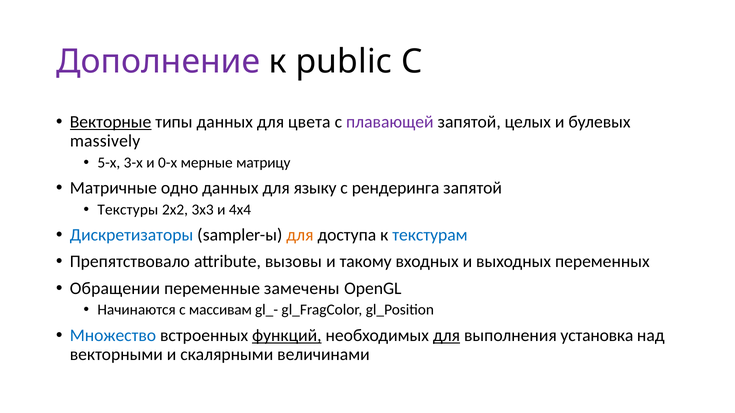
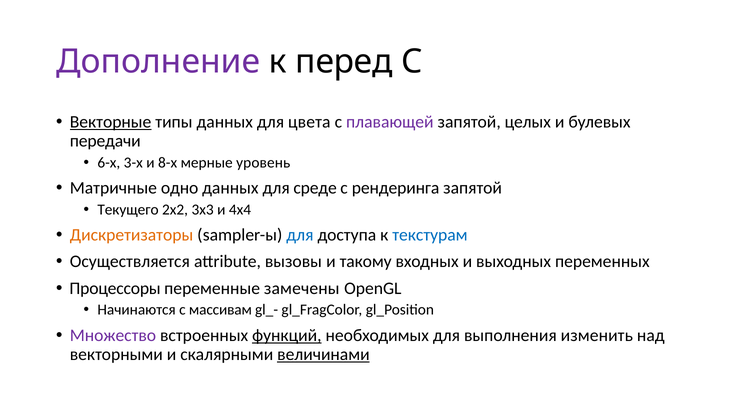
public: public -> перед
massively: massively -> передачи
5-х: 5-х -> 6-х
0-х: 0-х -> 8-х
матрицу: матрицу -> уровень
языку: языку -> среде
Текстуры: Текстуры -> Текущего
Дискретизаторы colour: blue -> orange
для at (300, 235) colour: orange -> blue
Препятствовало: Препятствовало -> Осуществляется
Обращении: Обращении -> Процессоры
Множество colour: blue -> purple
для at (446, 336) underline: present -> none
установка: установка -> изменить
величинами underline: none -> present
